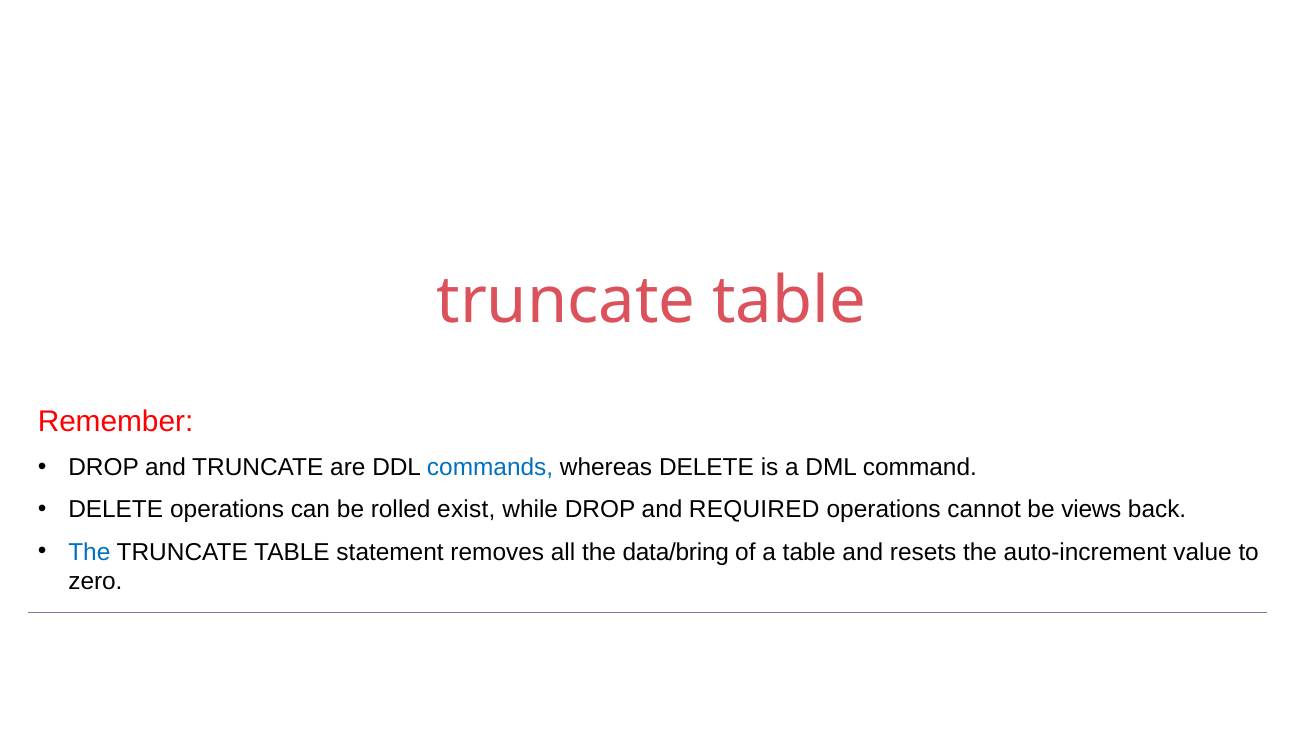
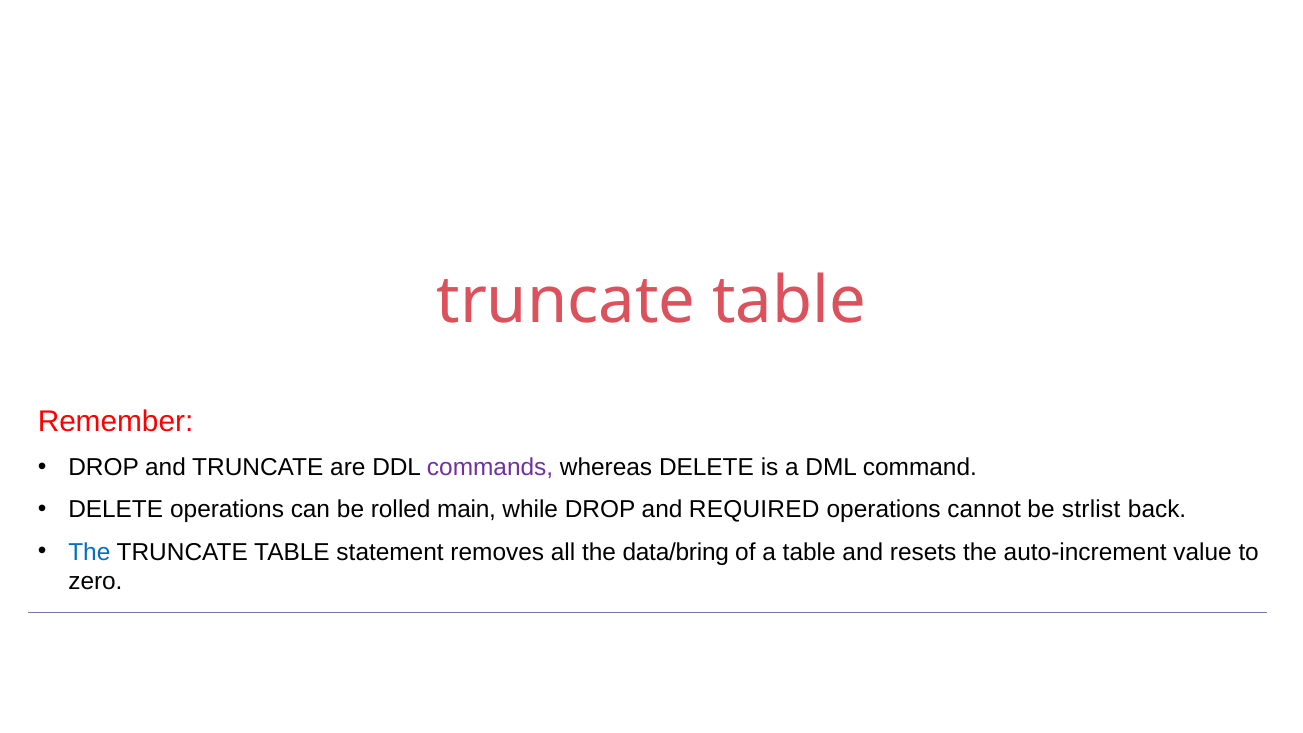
commands colour: blue -> purple
exist: exist -> main
views: views -> strlist
